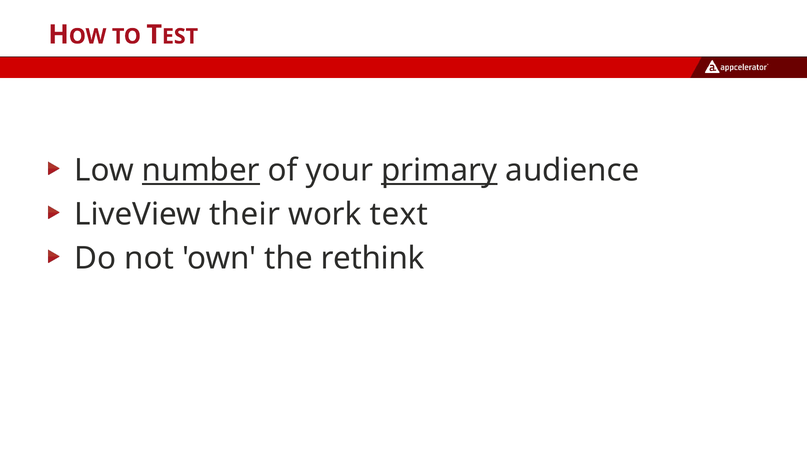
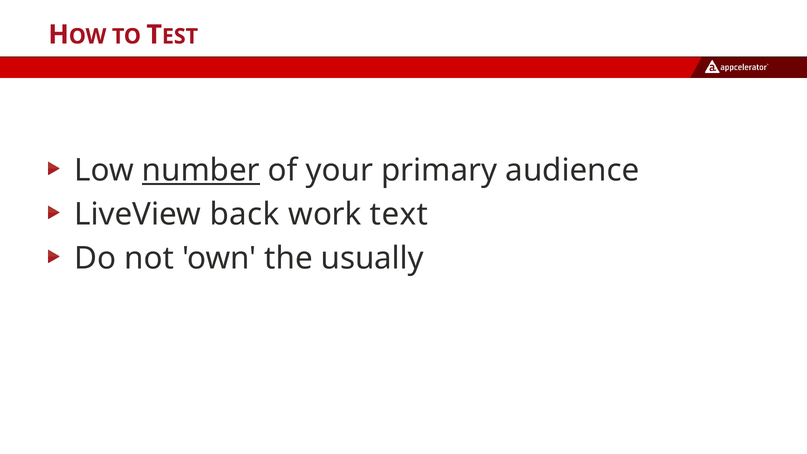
primary underline: present -> none
their: their -> back
rethink: rethink -> usually
